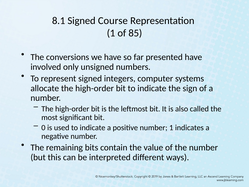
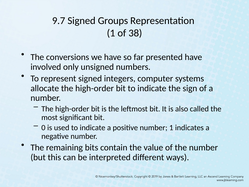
8.1: 8.1 -> 9.7
Course: Course -> Groups
85: 85 -> 38
